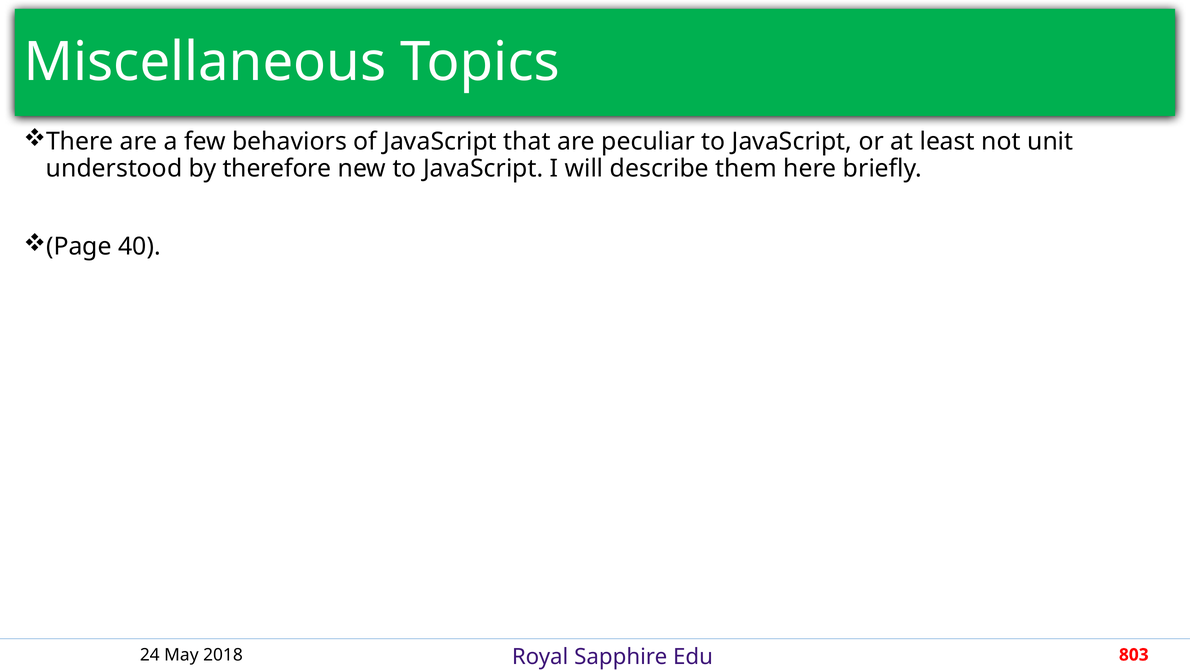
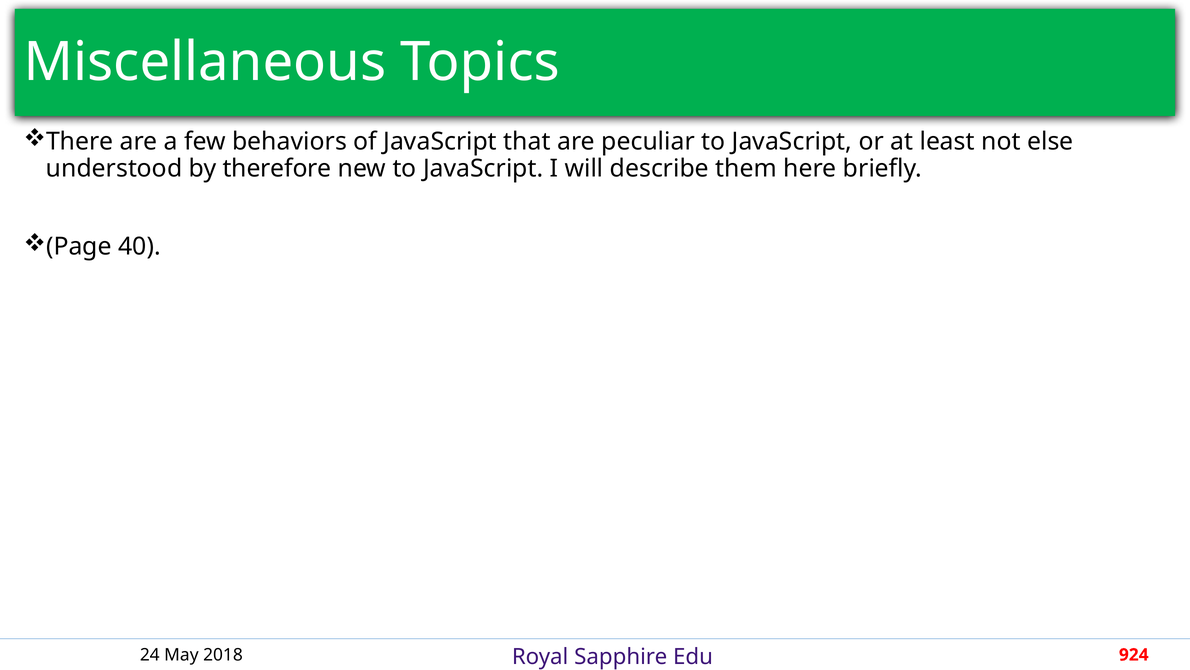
unit: unit -> else
803: 803 -> 924
